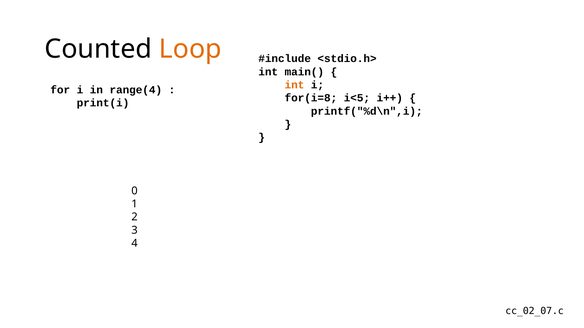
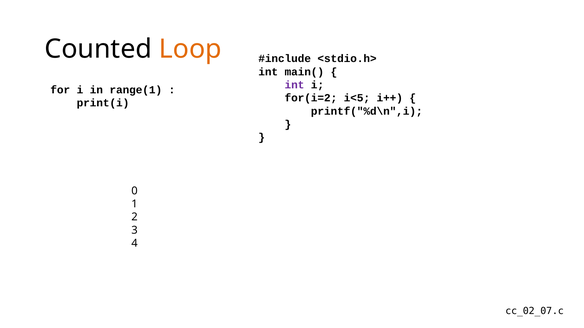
int at (294, 85) colour: orange -> purple
range(4: range(4 -> range(1
for(i=8: for(i=8 -> for(i=2
